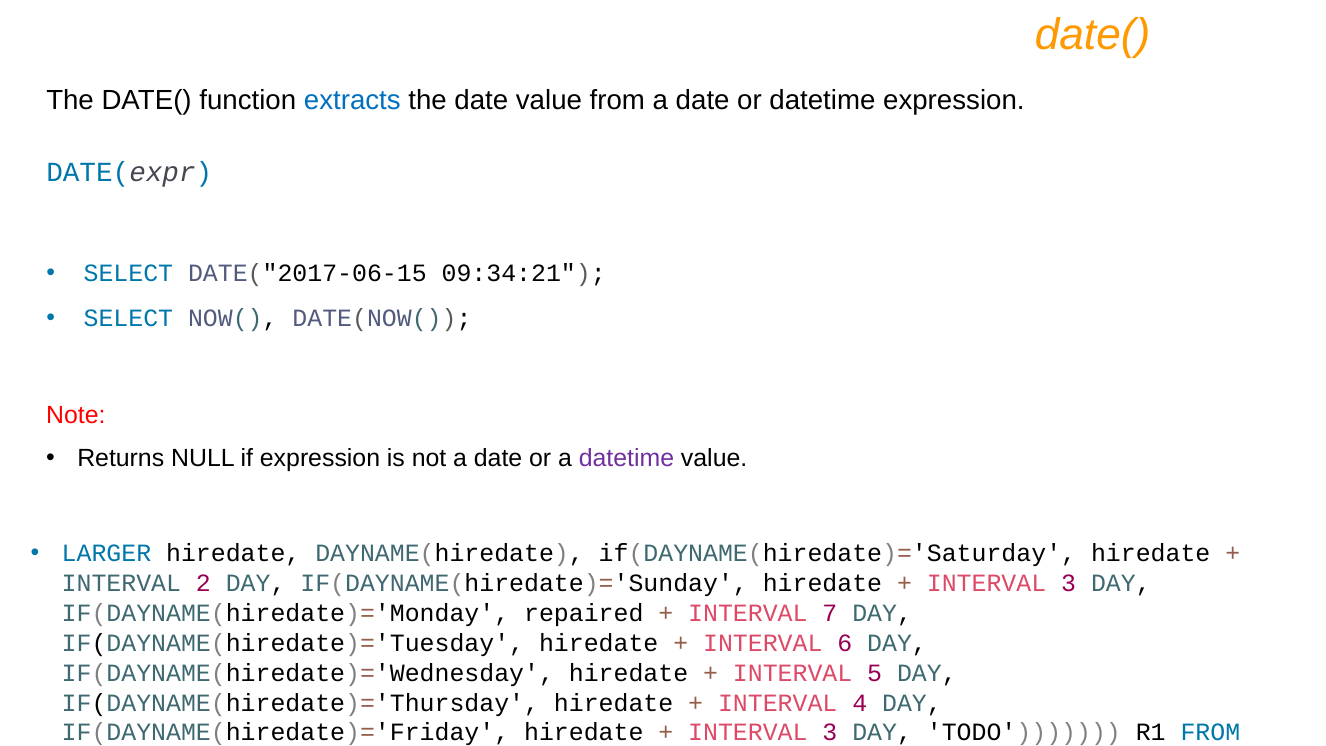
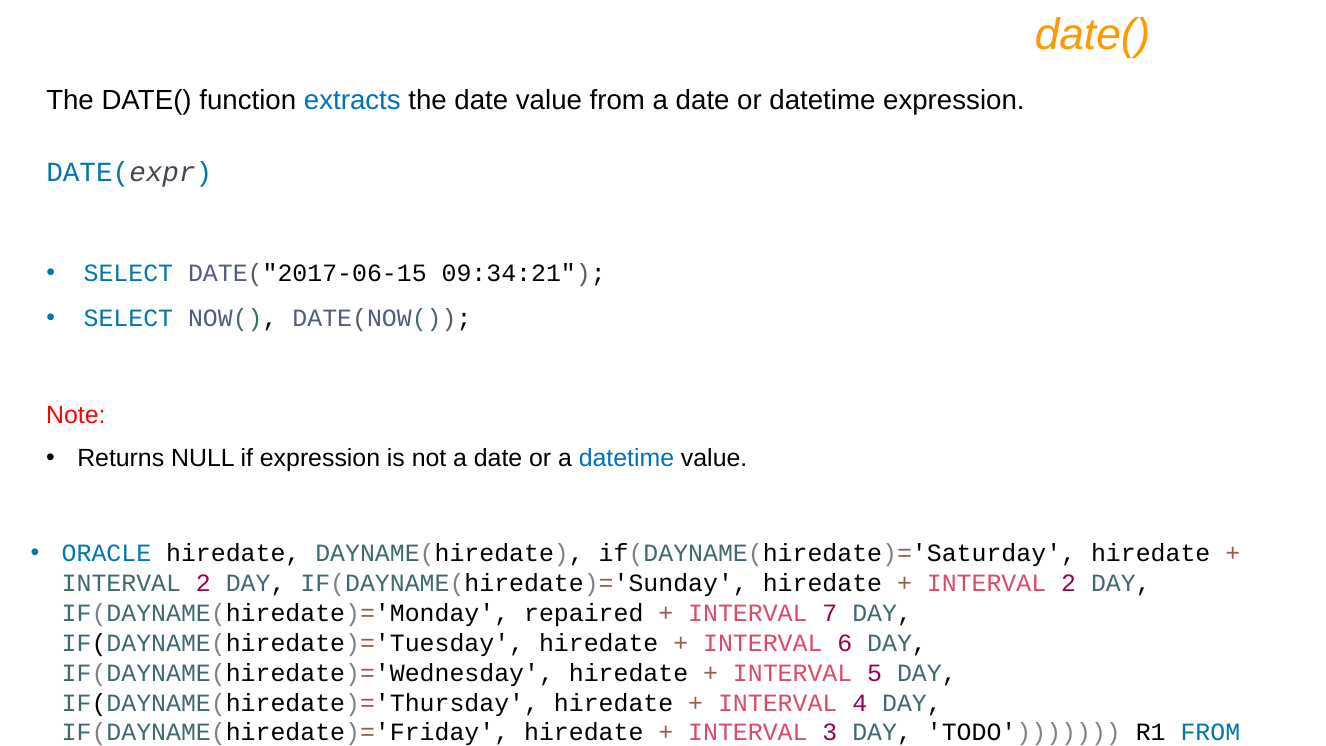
datetime at (626, 458) colour: purple -> blue
LARGER: LARGER -> ORACLE
3 at (1069, 583): 3 -> 2
